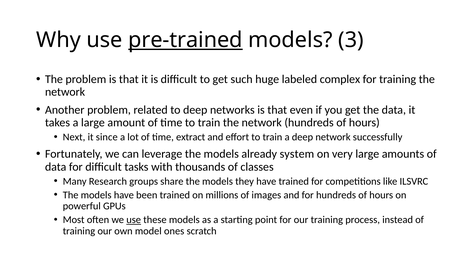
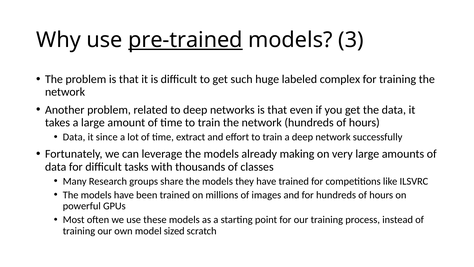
Next at (74, 137): Next -> Data
system: system -> making
use at (134, 220) underline: present -> none
ones: ones -> sized
